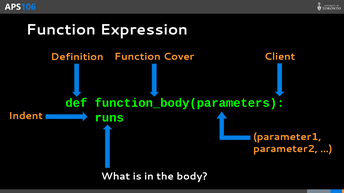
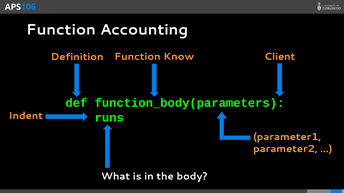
Expression: Expression -> Accounting
Cover: Cover -> Know
